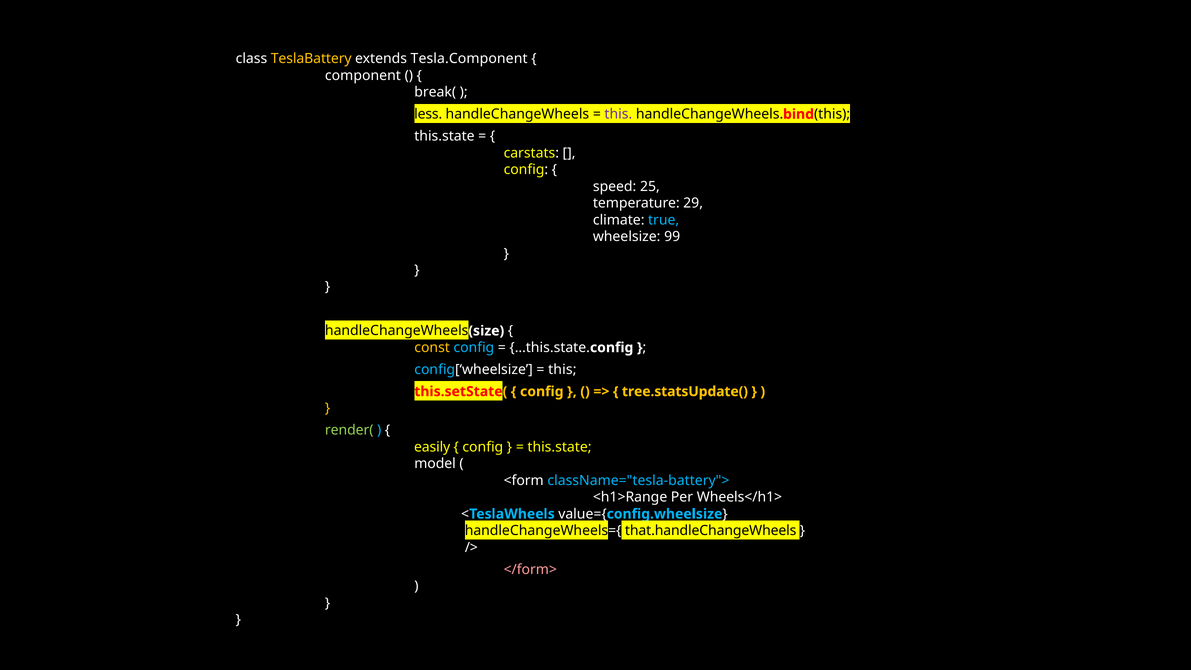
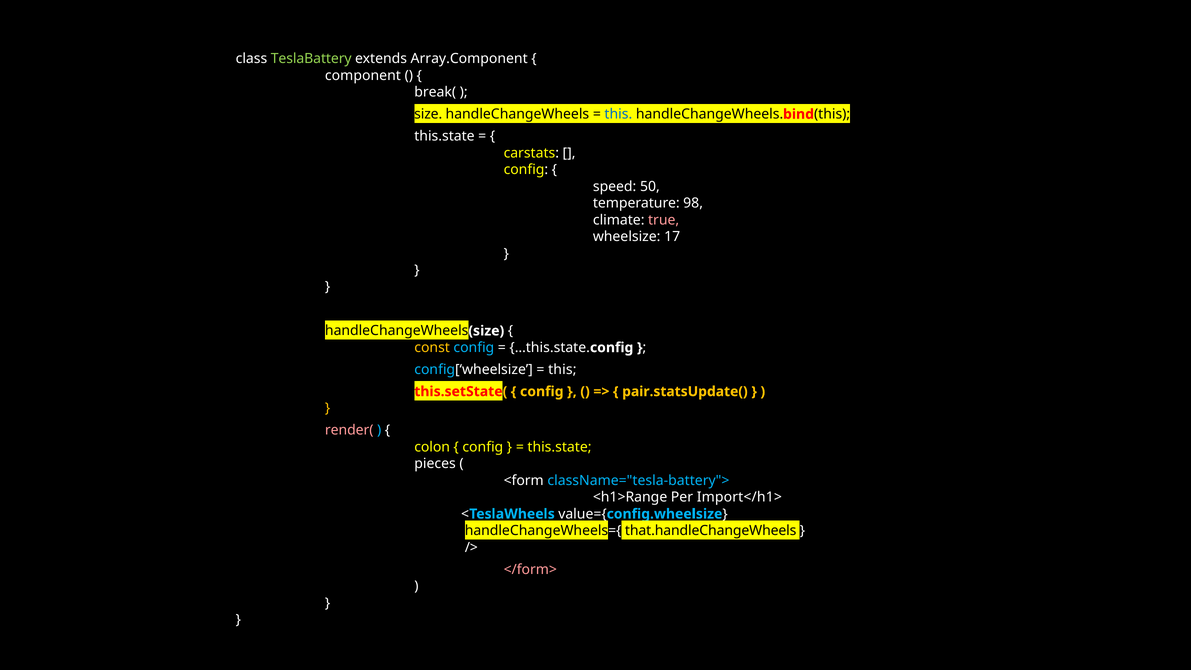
TeslaBattery colour: yellow -> light green
Tesla.Component: Tesla.Component -> Array.Component
less: less -> size
this at (618, 114) colour: purple -> blue
25: 25 -> 50
29: 29 -> 98
true colour: light blue -> pink
99: 99 -> 17
tree.statsUpdate(: tree.statsUpdate( -> pair.statsUpdate(
render( colour: light green -> pink
easily: easily -> colon
model: model -> pieces
Wheels</h1>: Wheels</h1> -> Import</h1>
